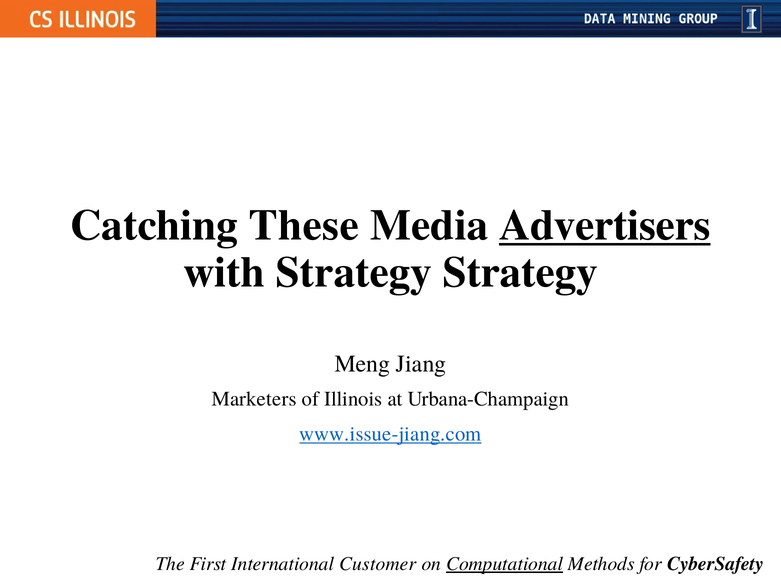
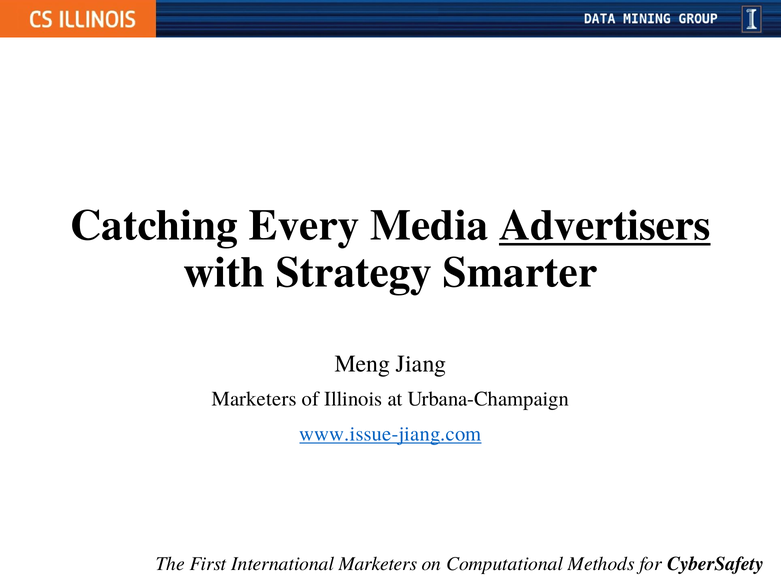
These: These -> Every
Strategy Strategy: Strategy -> Smarter
International Customer: Customer -> Marketers
Computational underline: present -> none
